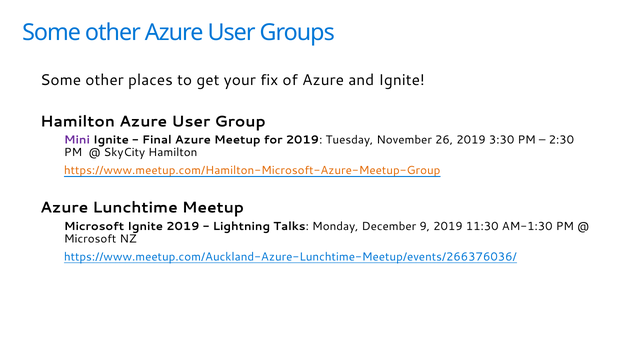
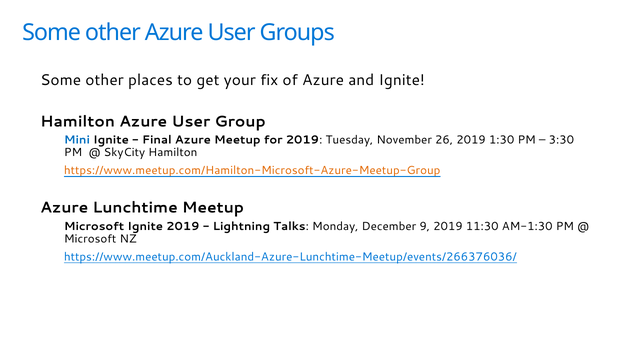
Mini colour: purple -> blue
3:30: 3:30 -> 1:30
2:30: 2:30 -> 3:30
